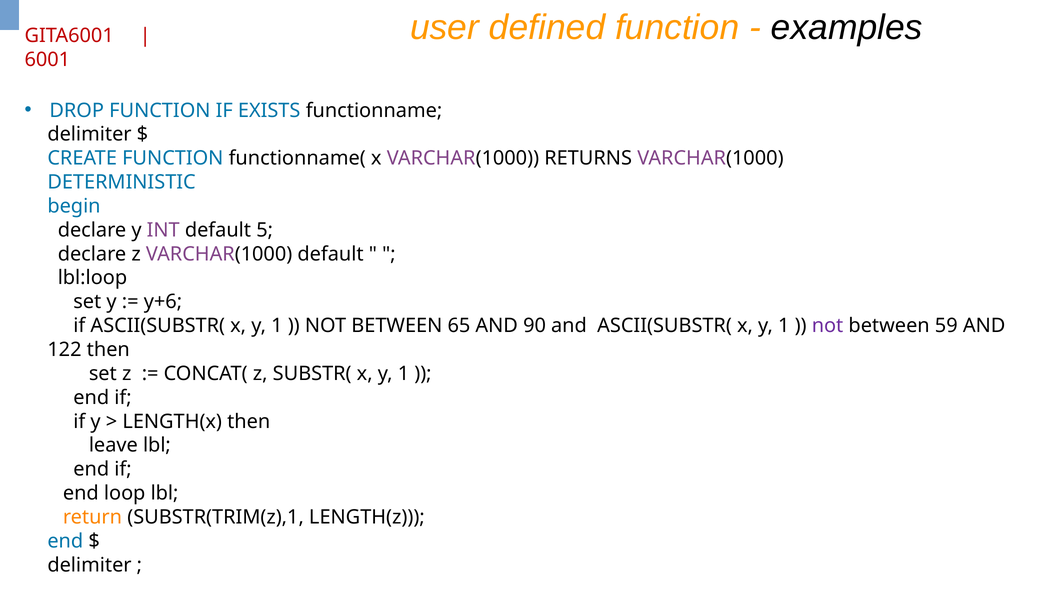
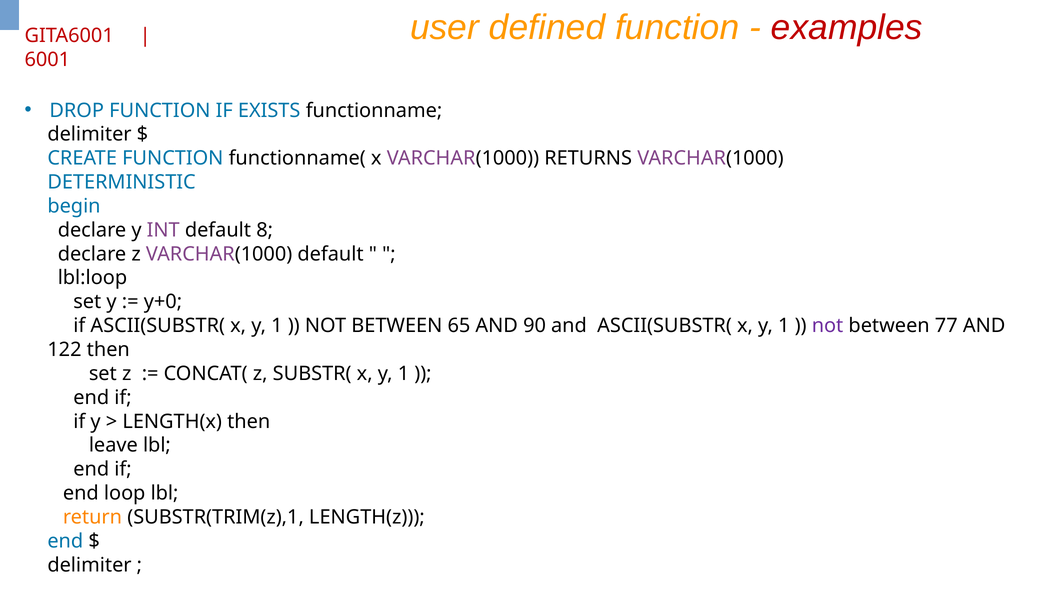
examples colour: black -> red
5: 5 -> 8
y+6: y+6 -> y+0
59: 59 -> 77
